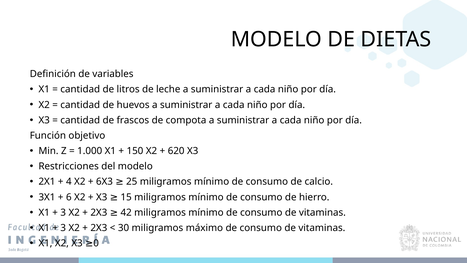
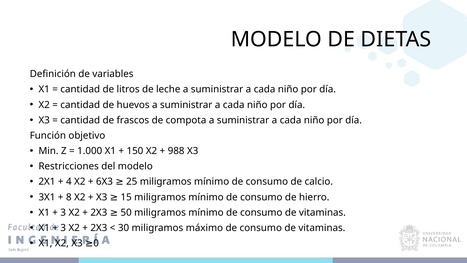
620: 620 -> 988
6: 6 -> 8
42: 42 -> 50
